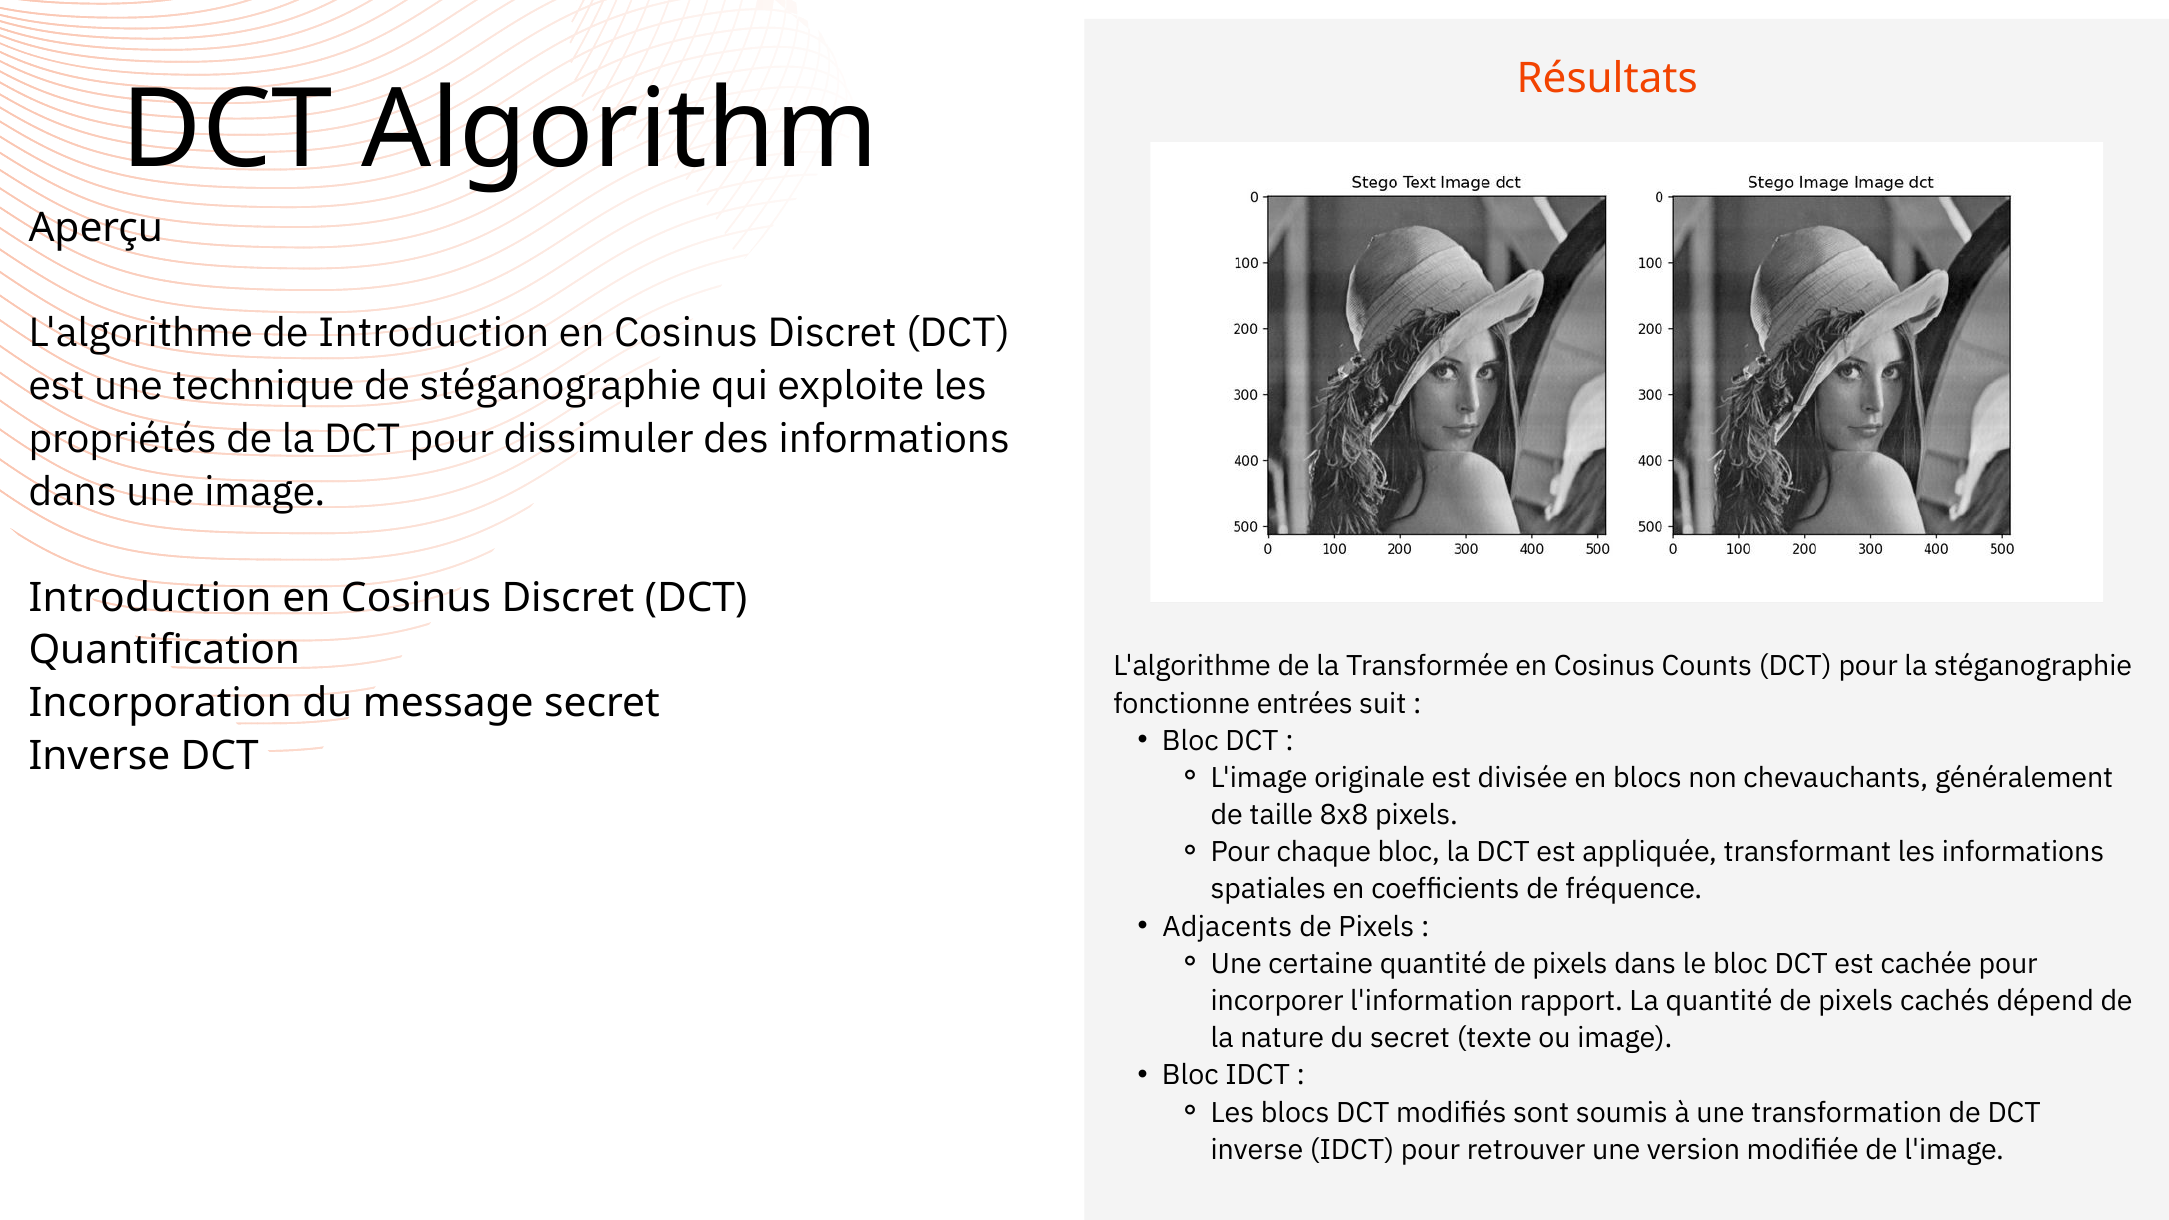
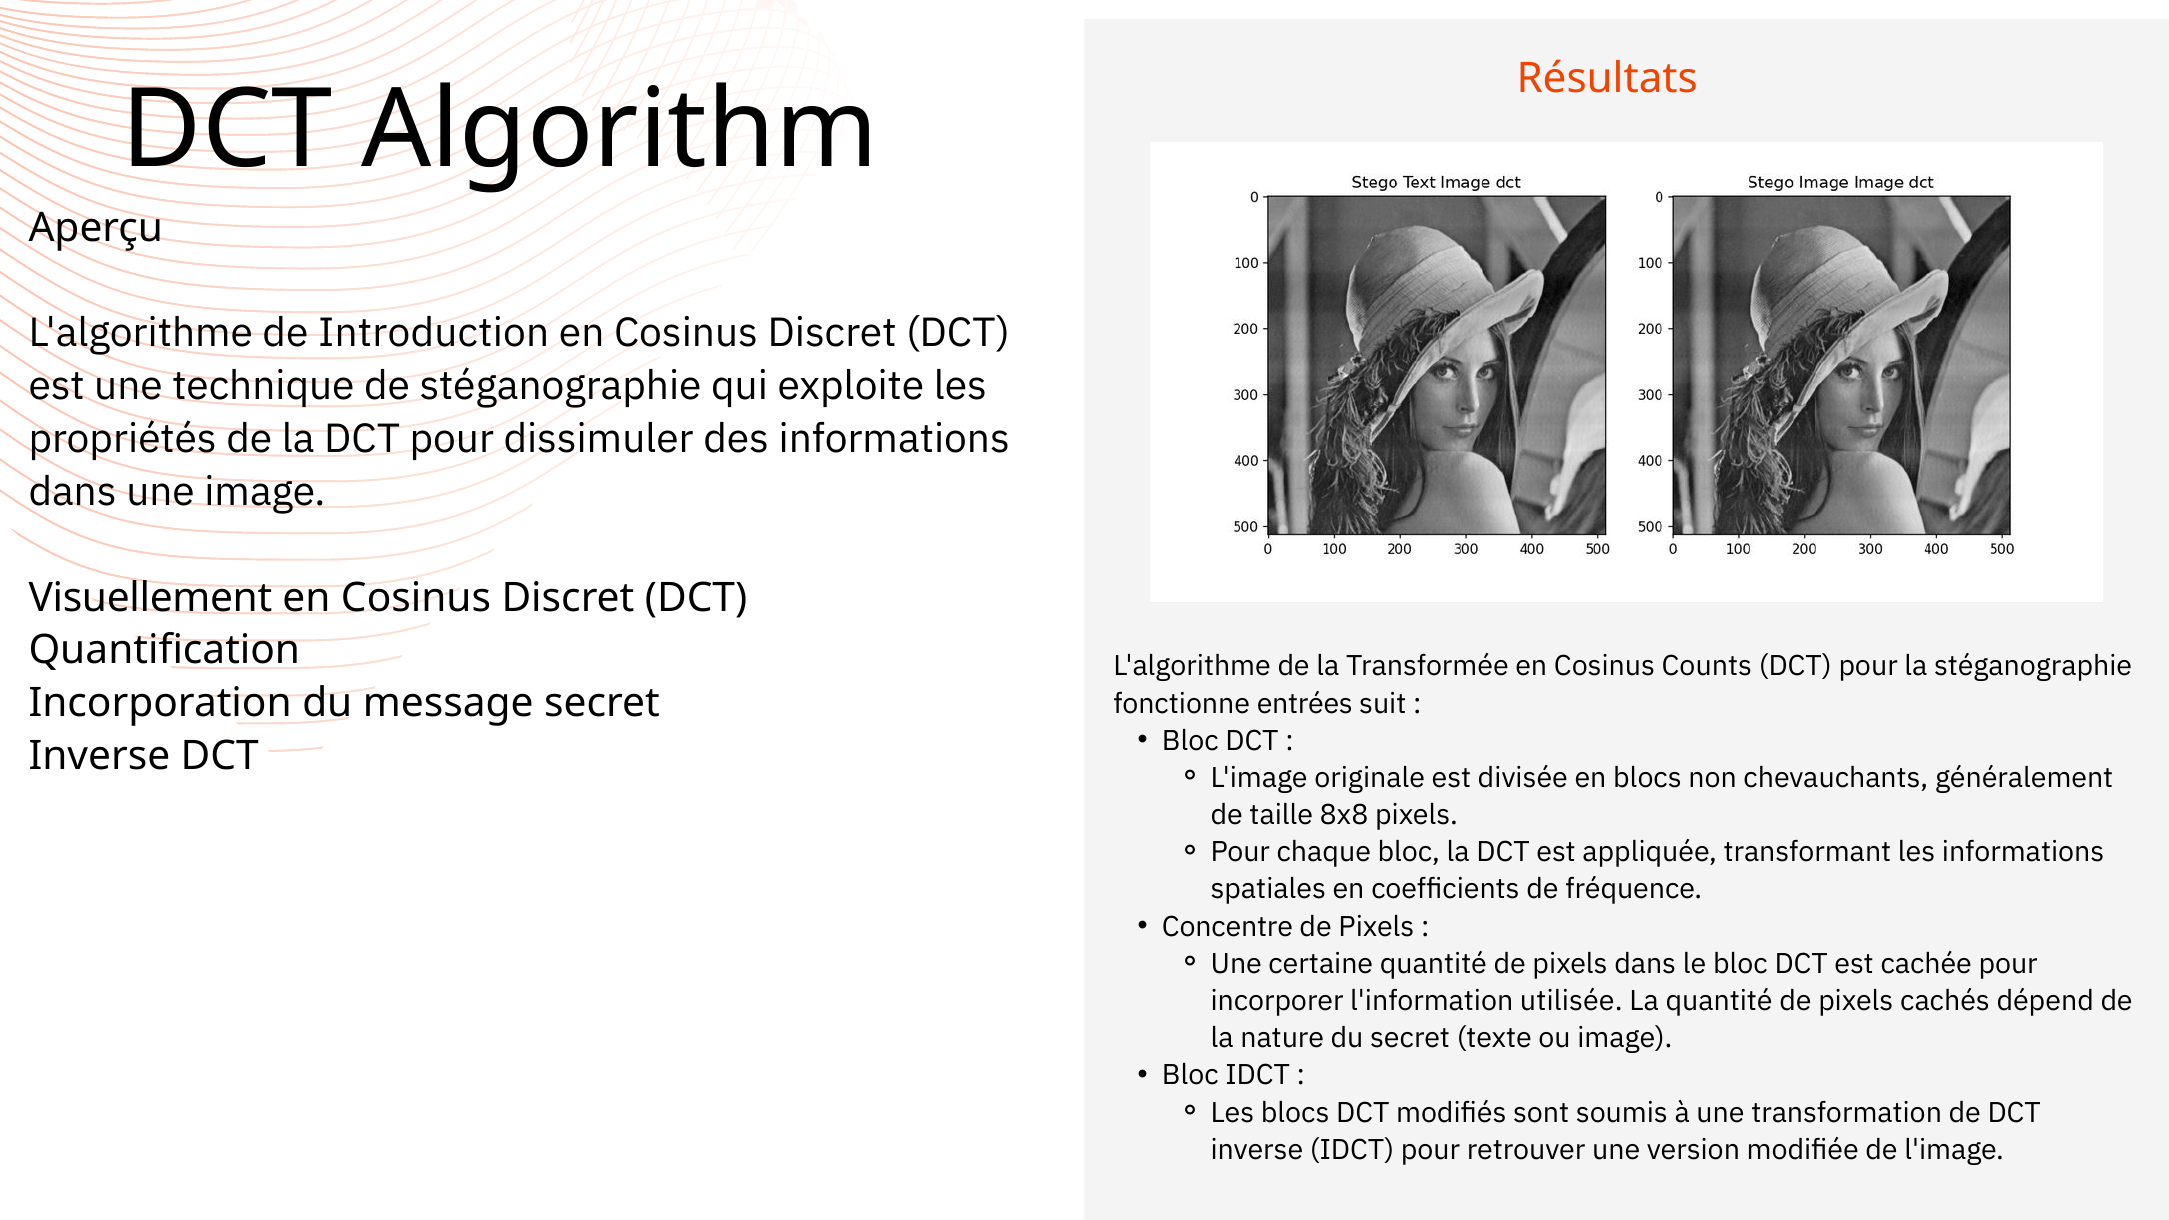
Introduction at (150, 598): Introduction -> Visuellement
Adjacents: Adjacents -> Concentre
rapport: rapport -> utilisée
